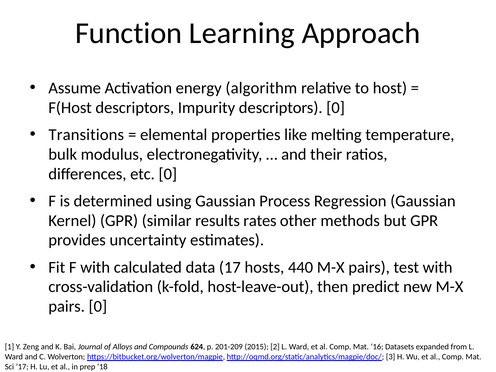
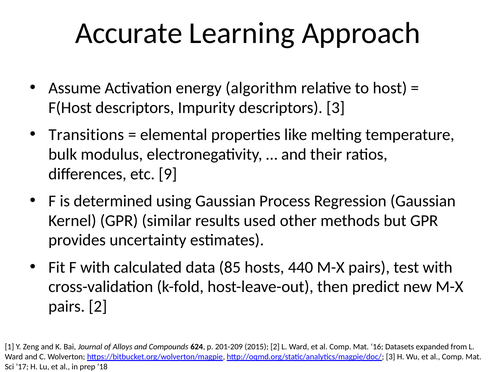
Function: Function -> Accurate
descriptors 0: 0 -> 3
etc 0: 0 -> 9
rates: rates -> used
17: 17 -> 85
pairs 0: 0 -> 2
